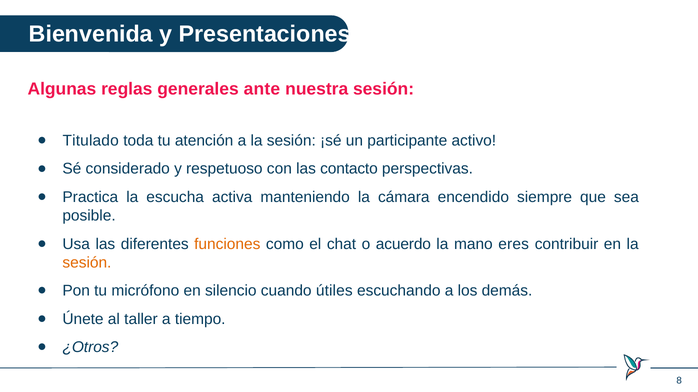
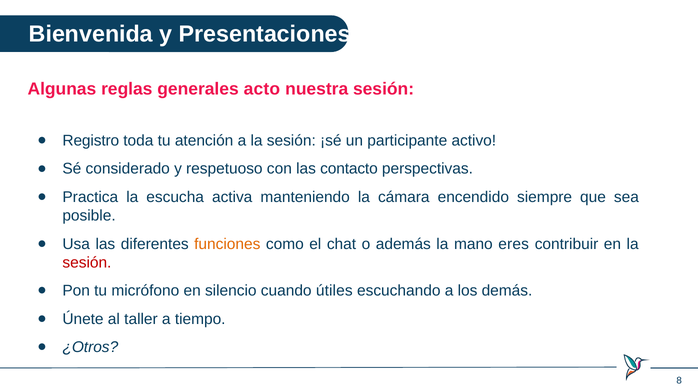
ante: ante -> acto
Titulado: Titulado -> Registro
acuerdo: acuerdo -> además
sesión at (87, 263) colour: orange -> red
